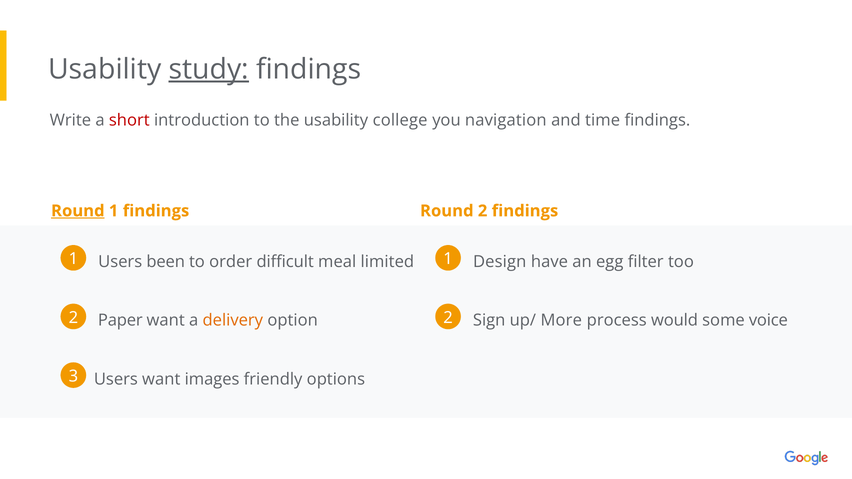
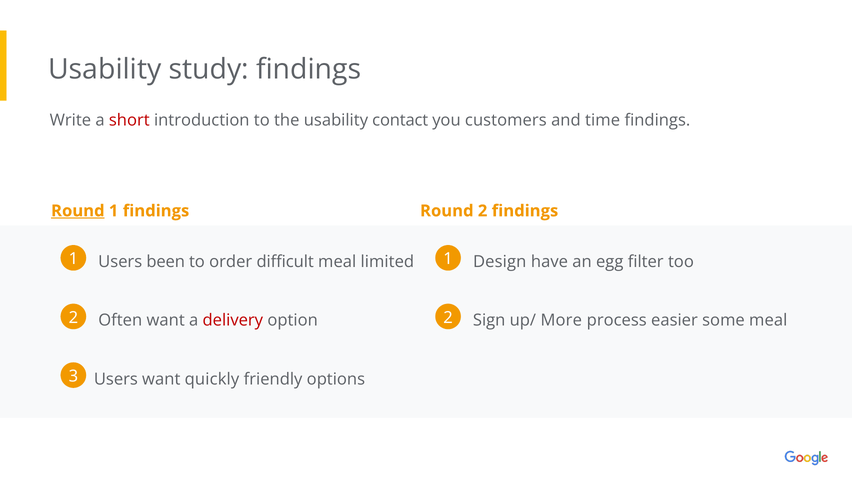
study underline: present -> none
college: college -> contact
navigation: navigation -> customers
Paper: Paper -> Often
delivery colour: orange -> red
would: would -> easier
some voice: voice -> meal
images: images -> quickly
